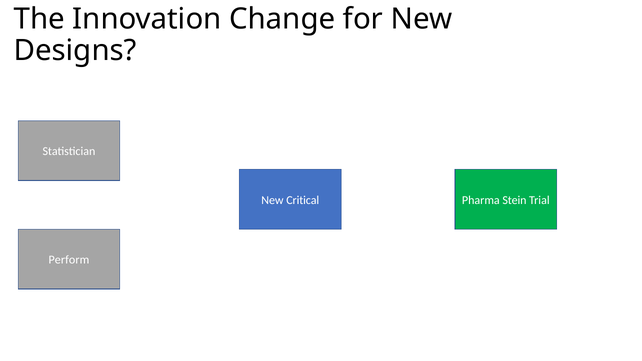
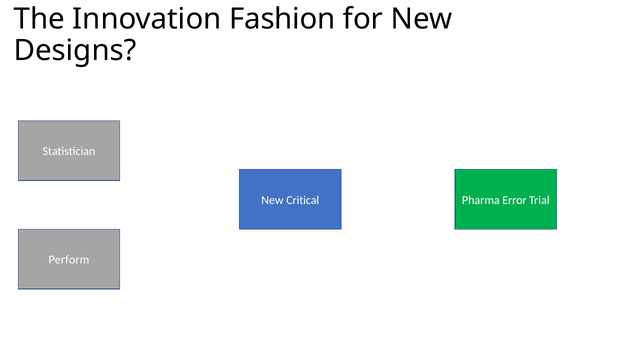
Change: Change -> Fashion
Stein: Stein -> Error
